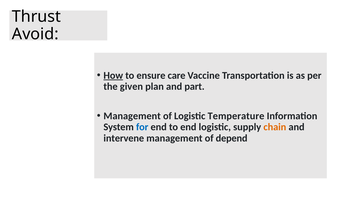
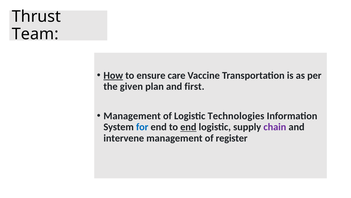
Avoid: Avoid -> Team
part: part -> first
Temperature: Temperature -> Technologies
end at (188, 127) underline: none -> present
chain colour: orange -> purple
depend: depend -> register
